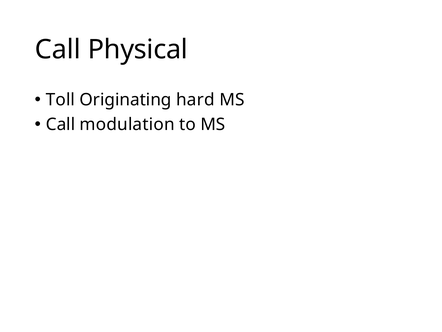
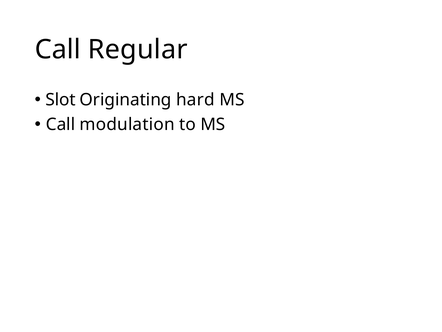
Physical: Physical -> Regular
Toll: Toll -> Slot
